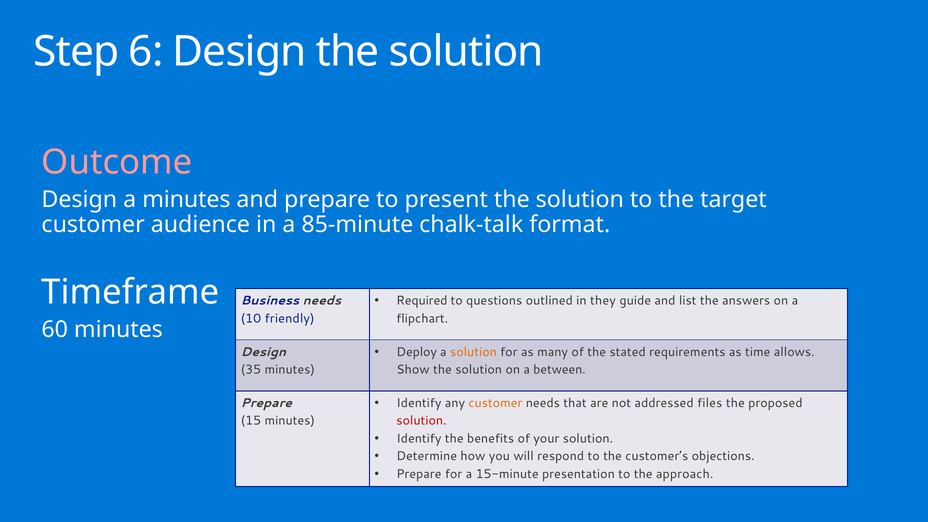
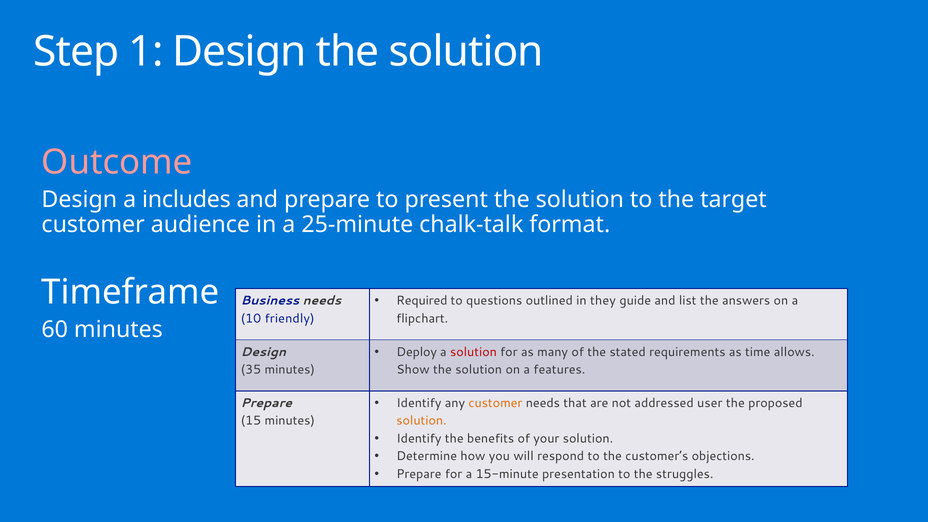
6: 6 -> 1
a minutes: minutes -> includes
85-minute: 85-minute -> 25-minute
solution at (473, 352) colour: orange -> red
between: between -> features
files: files -> user
solution at (421, 421) colour: red -> orange
approach: approach -> struggles
